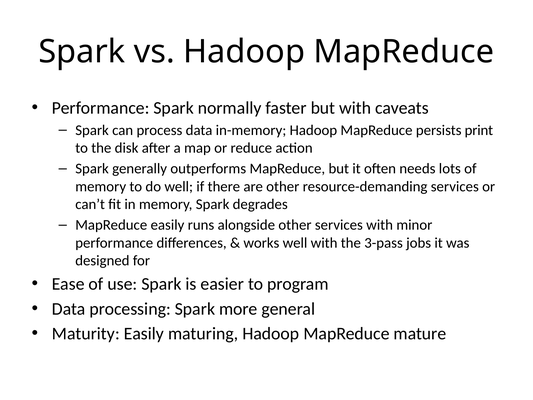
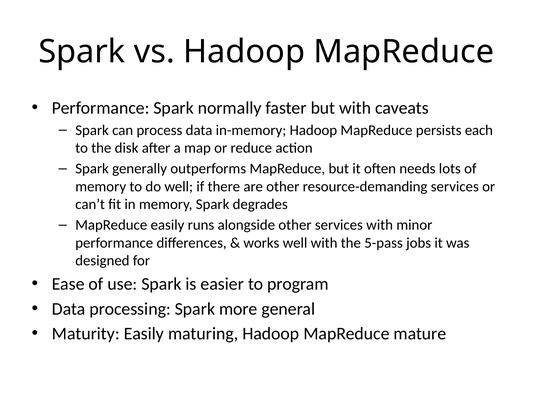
print: print -> each
3-pass: 3-pass -> 5-pass
